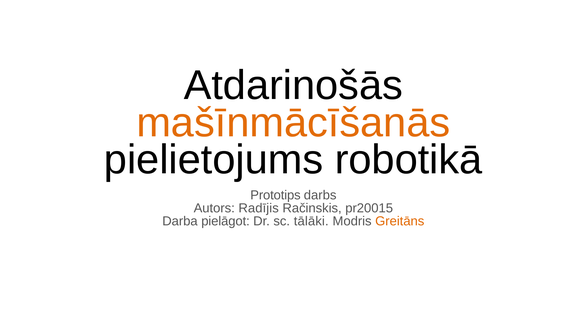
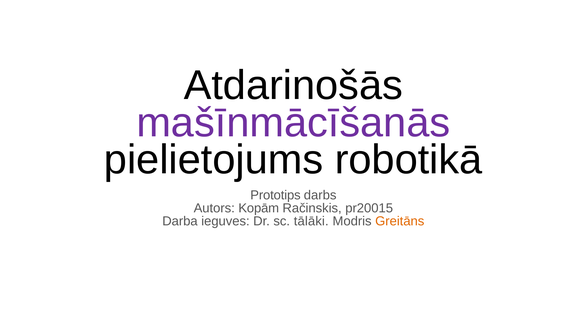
mašīnmācīšanās colour: orange -> purple
Radījis: Radījis -> Kopām
pielāgot: pielāgot -> ieguves
